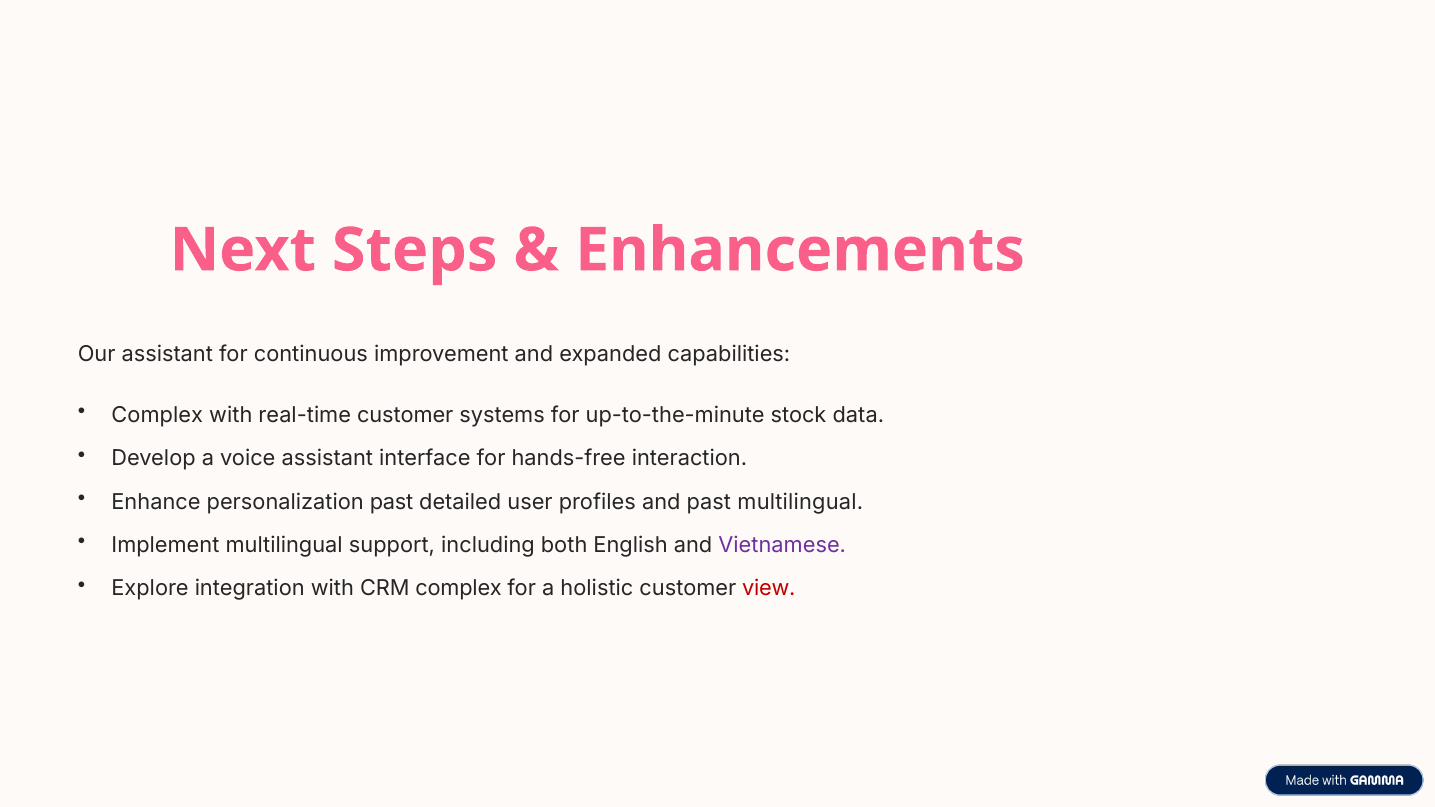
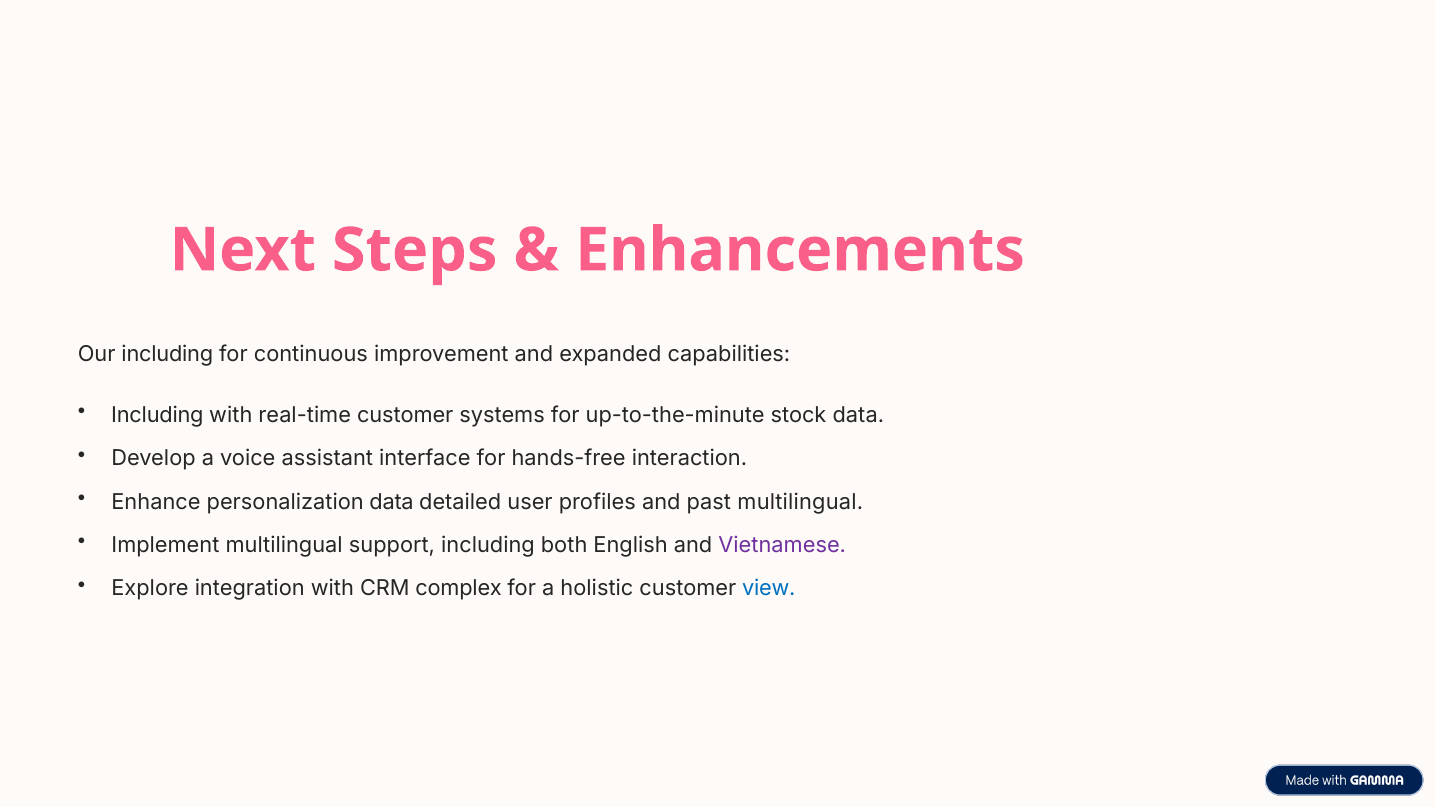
Our assistant: assistant -> including
Complex at (157, 415): Complex -> Including
personalization past: past -> data
view colour: red -> blue
